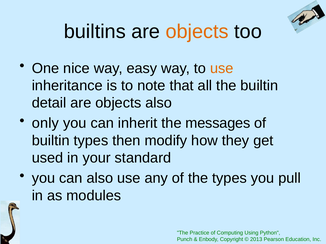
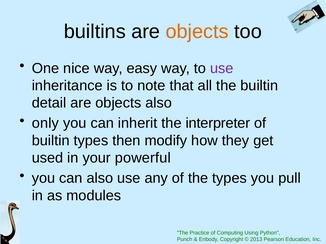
use at (222, 68) colour: orange -> purple
messages: messages -> interpreter
standard: standard -> powerful
